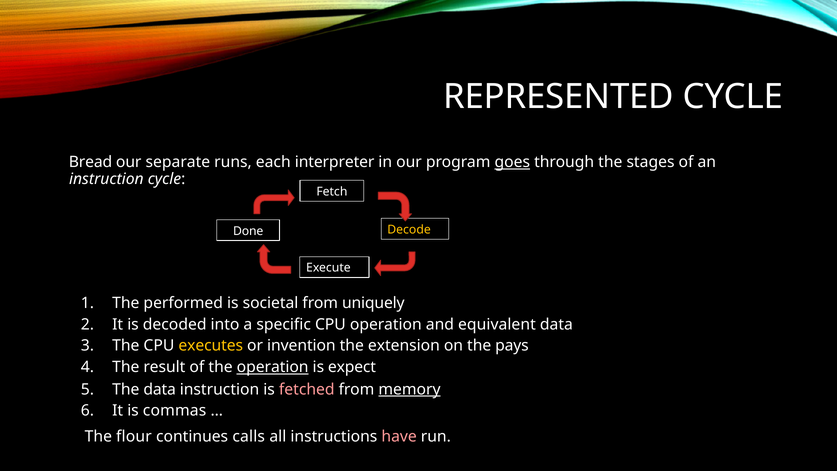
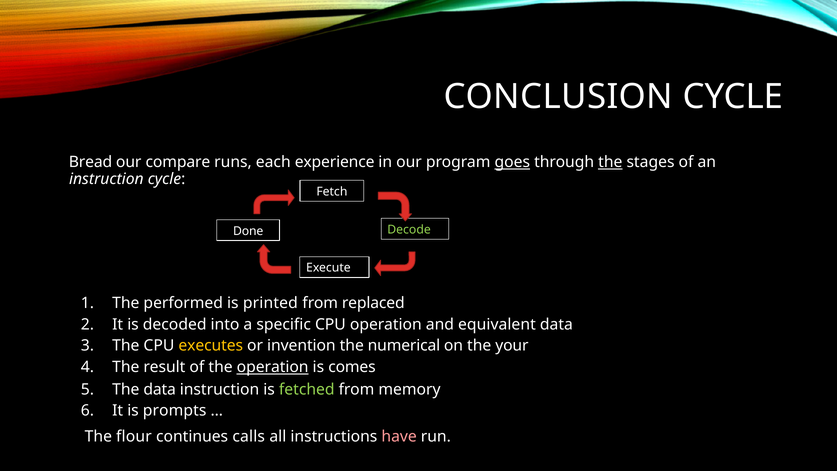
REPRESENTED: REPRESENTED -> CONCLUSION
separate: separate -> compare
interpreter: interpreter -> experience
the at (610, 162) underline: none -> present
Decode colour: yellow -> light green
societal: societal -> printed
uniquely: uniquely -> replaced
extension: extension -> numerical
pays: pays -> your
expect: expect -> comes
fetched colour: pink -> light green
memory underline: present -> none
commas: commas -> prompts
